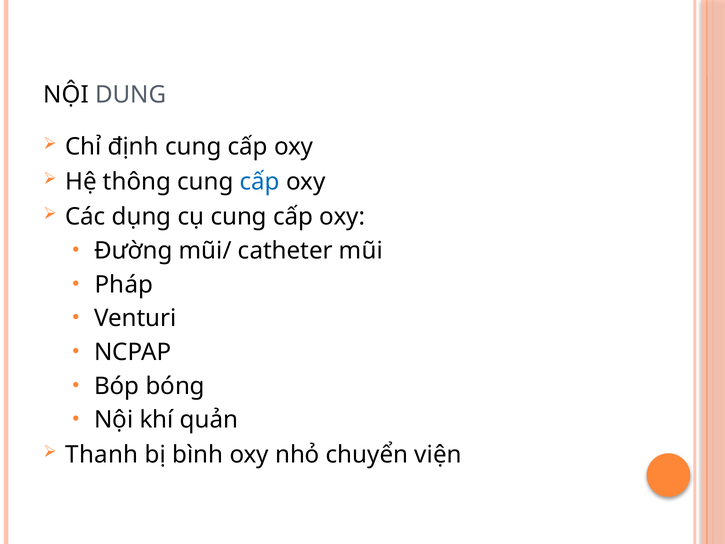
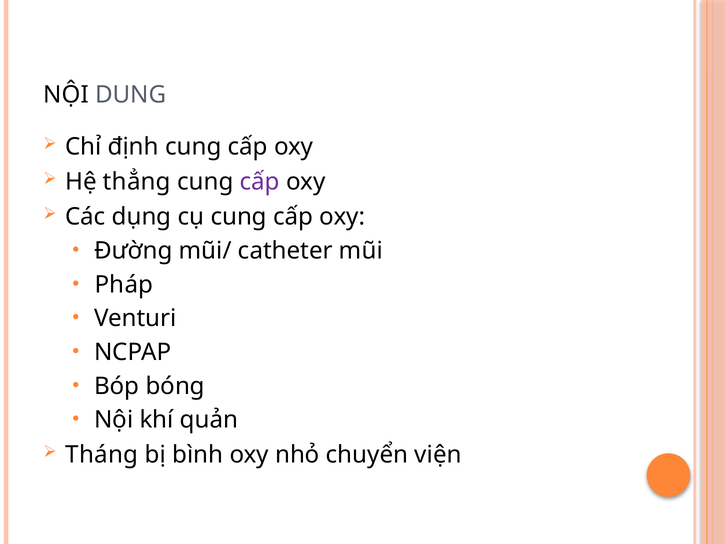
thông: thông -> thẳng
cấp at (260, 182) colour: blue -> purple
Thanh: Thanh -> Tháng
